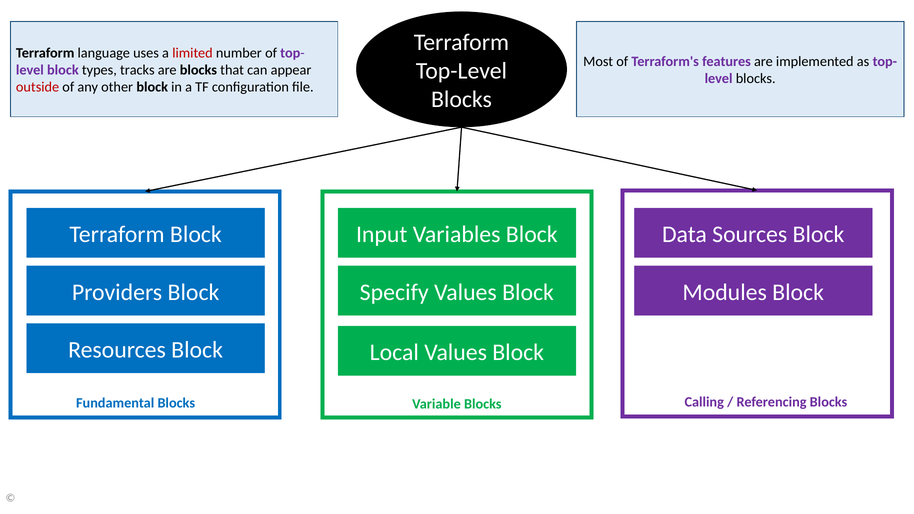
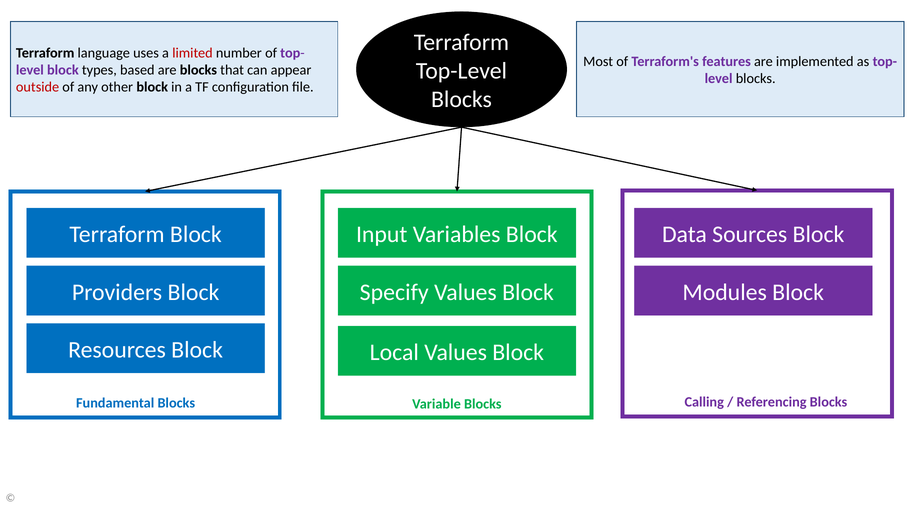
tracks: tracks -> based
